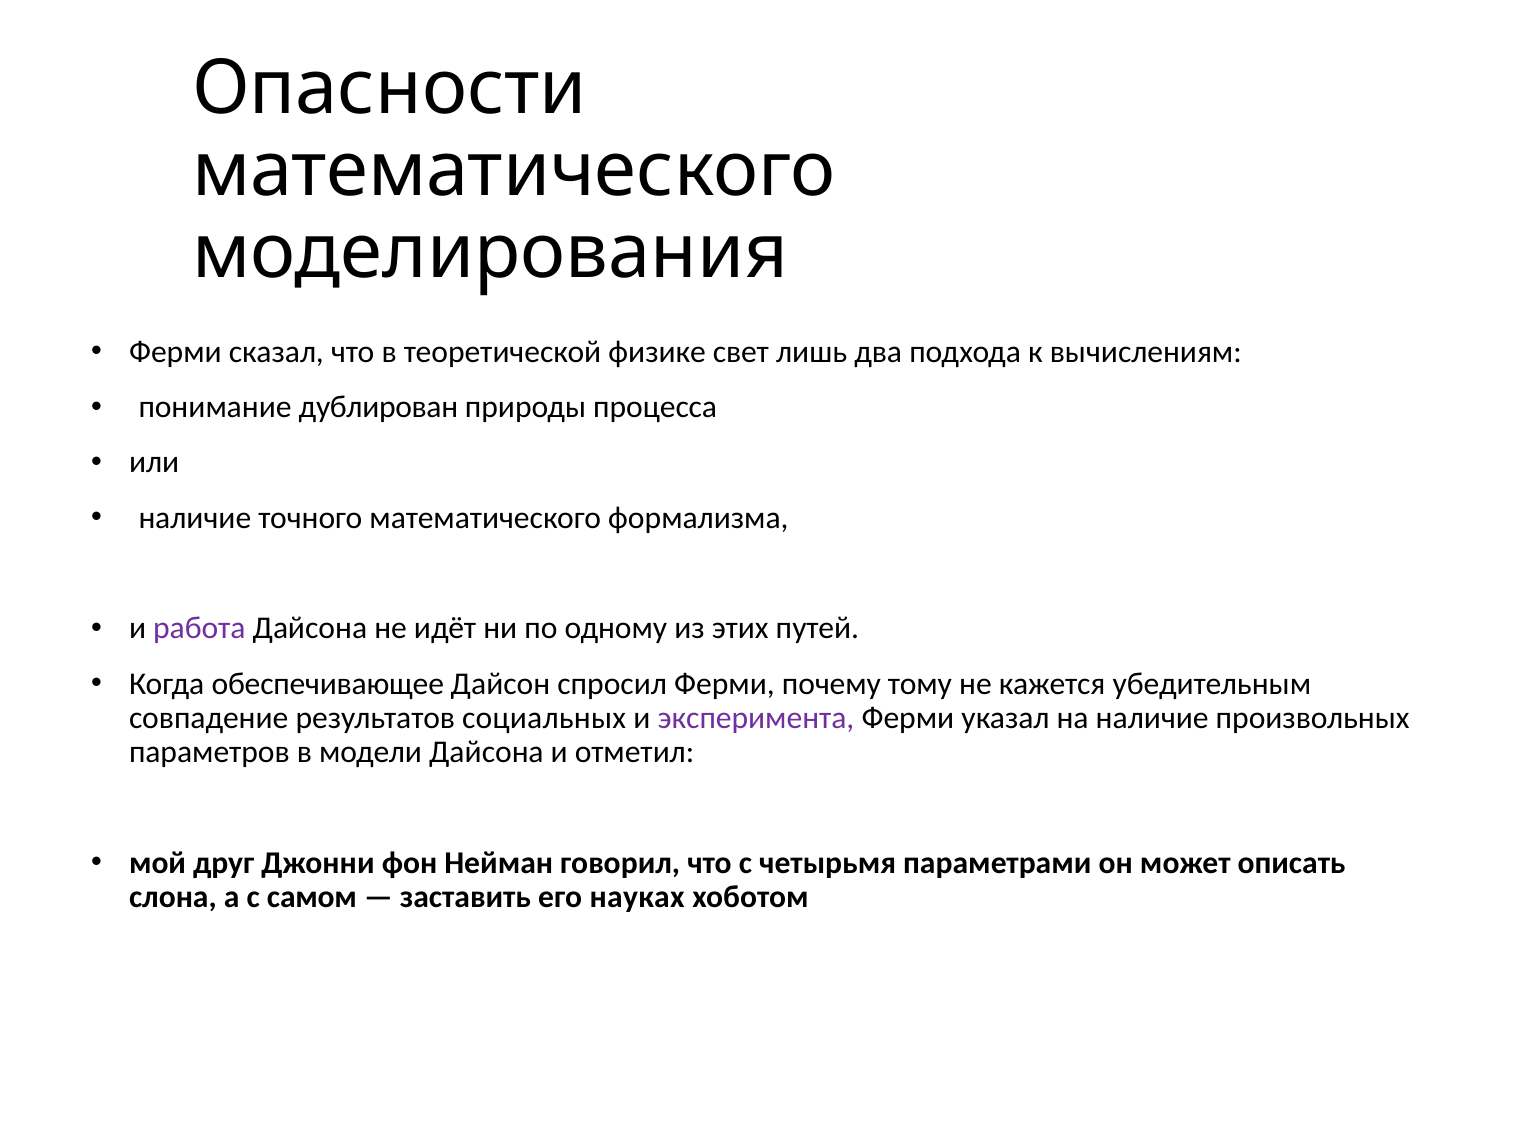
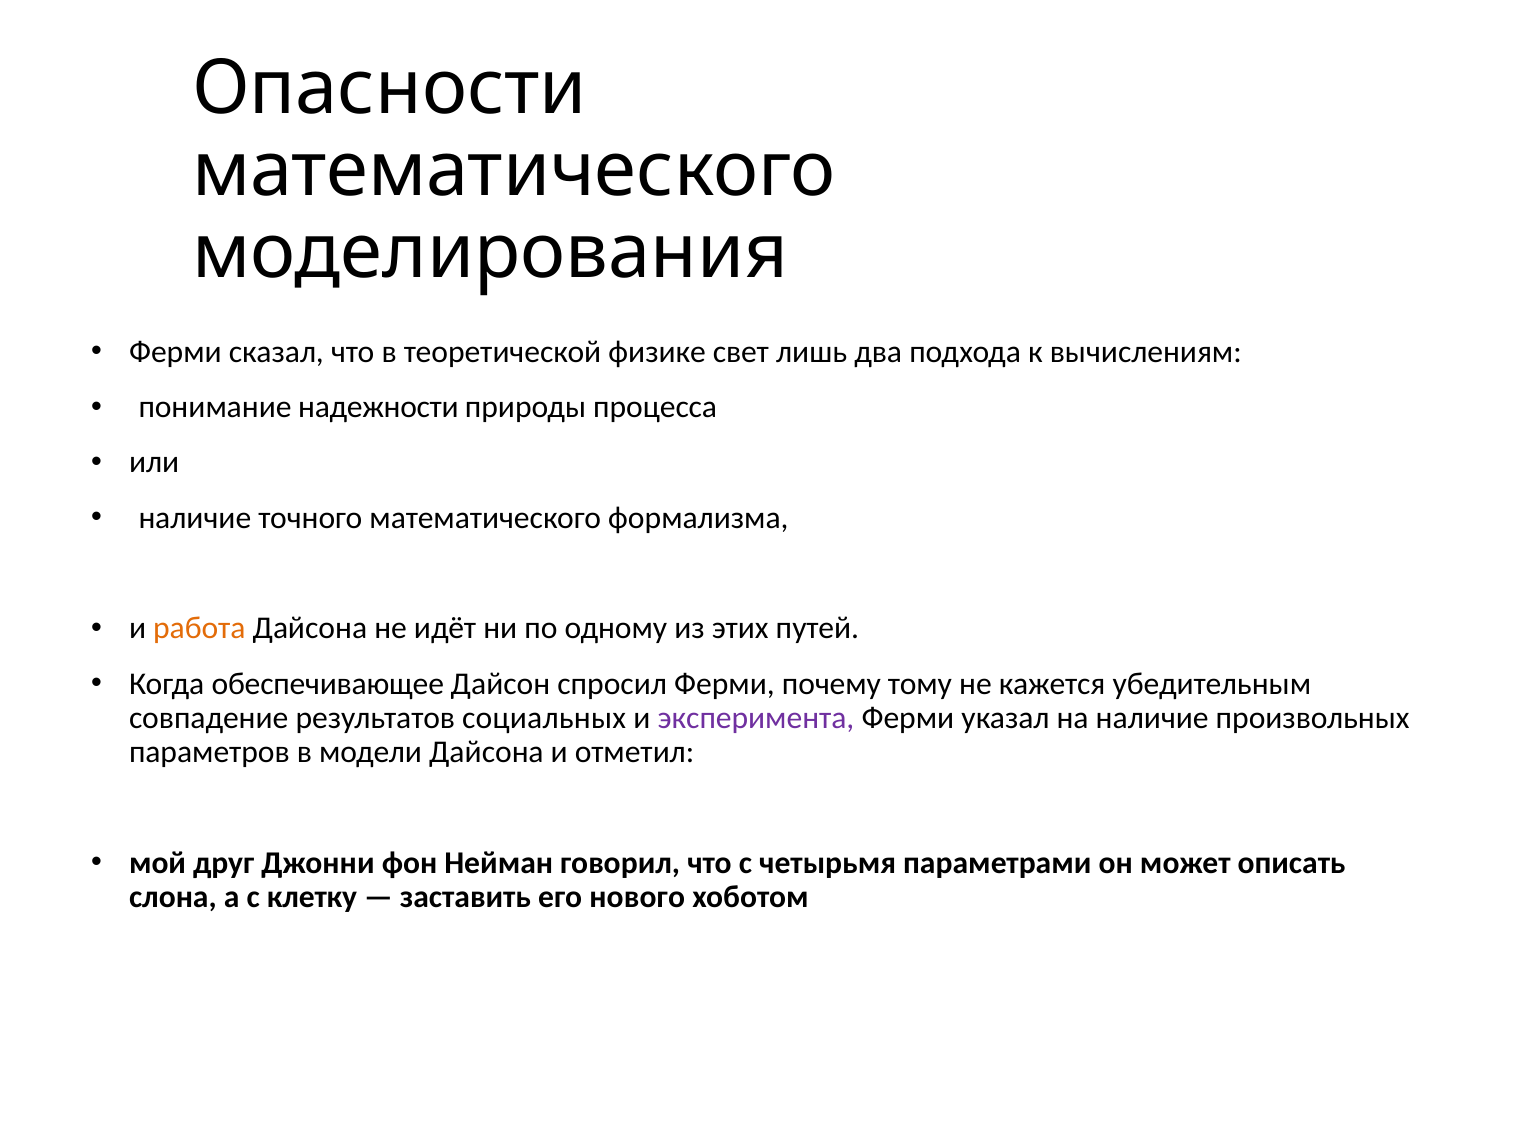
дублирован: дублирован -> надежности
работа colour: purple -> orange
самом: самом -> клетку
науках: науках -> нового
